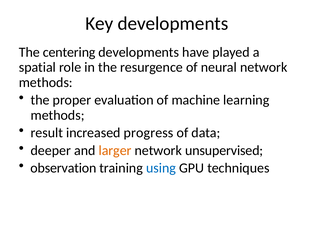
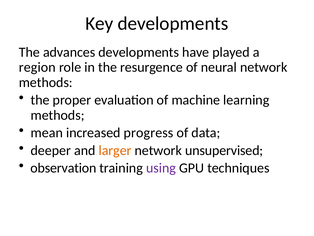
centering: centering -> advances
spatial: spatial -> region
result: result -> mean
using colour: blue -> purple
